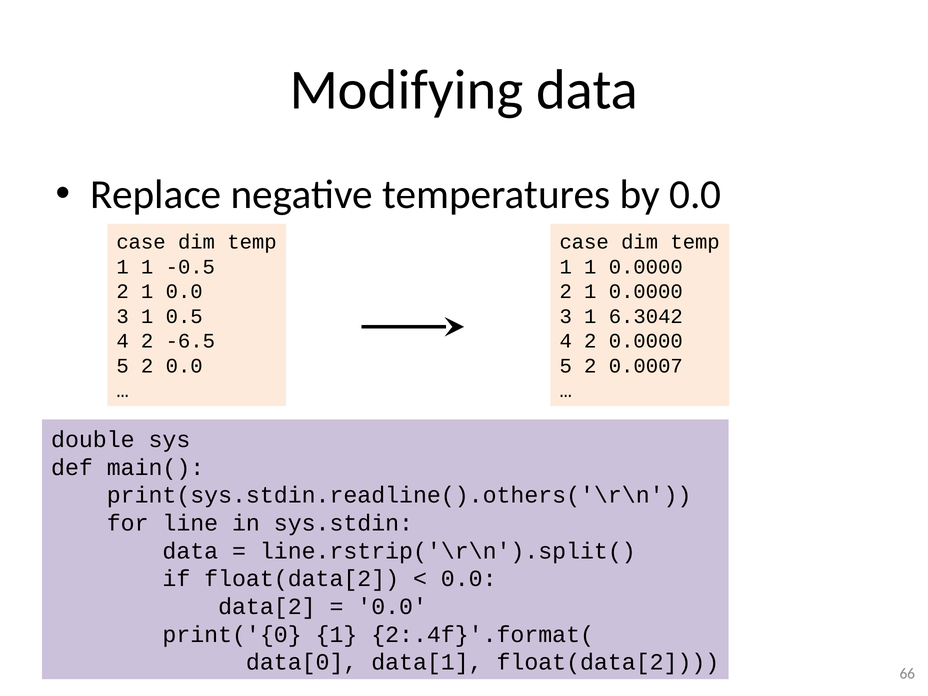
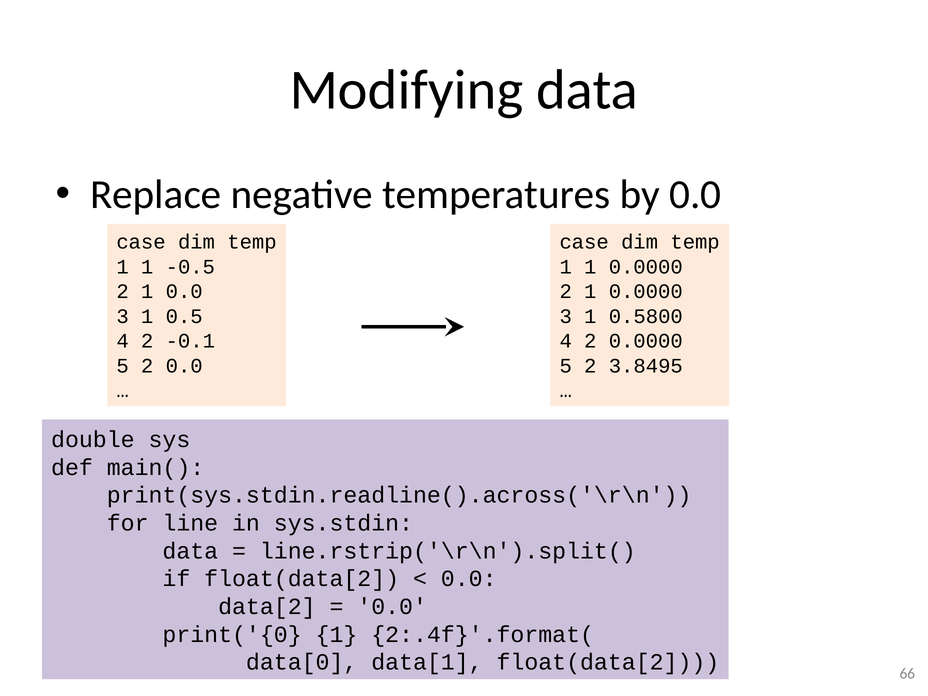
6.3042: 6.3042 -> 0.5800
-6.5: -6.5 -> -0.1
0.0007: 0.0007 -> 3.8495
print(sys.stdin.readline().others('\r\n: print(sys.stdin.readline().others('\r\n -> print(sys.stdin.readline().across('\r\n
